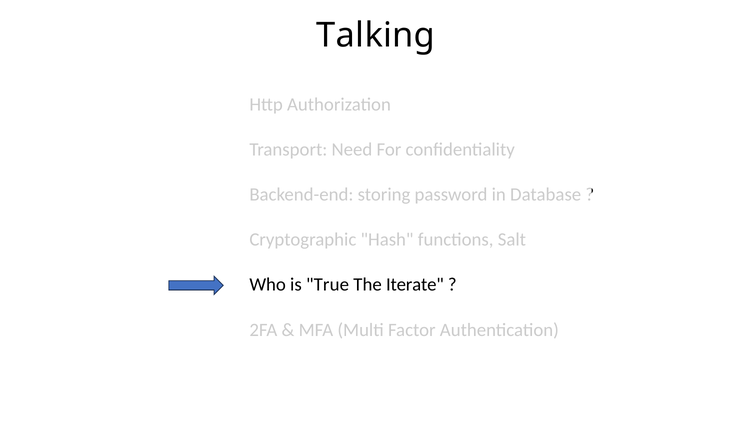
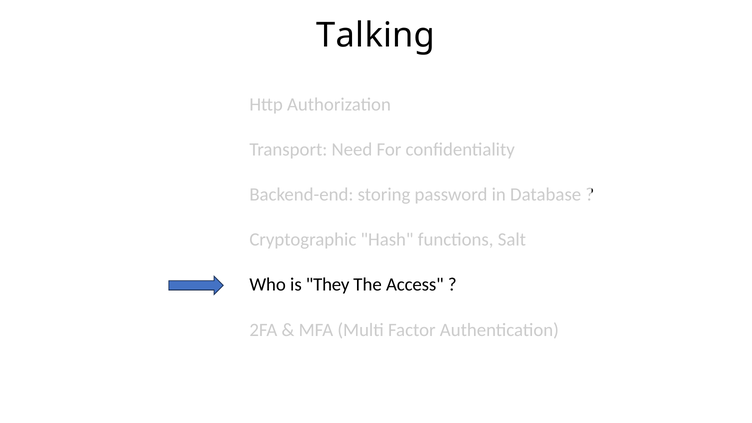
True: True -> They
Iterate: Iterate -> Access
